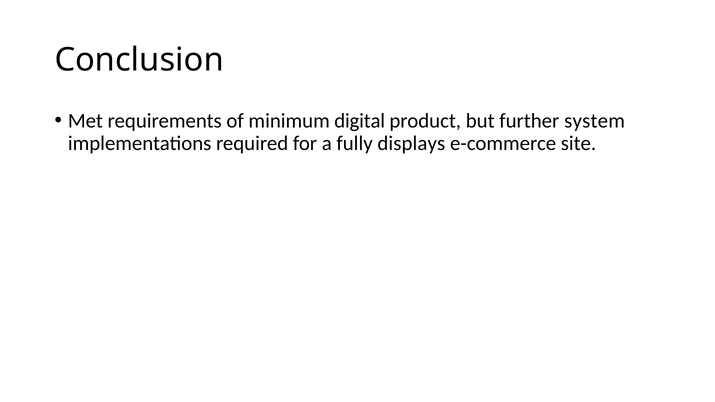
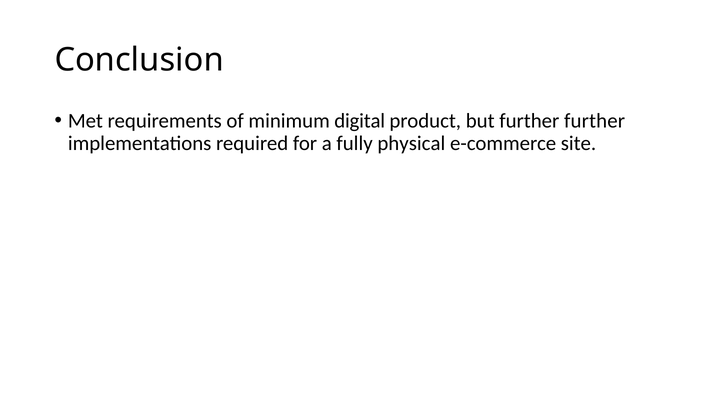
further system: system -> further
displays: displays -> physical
